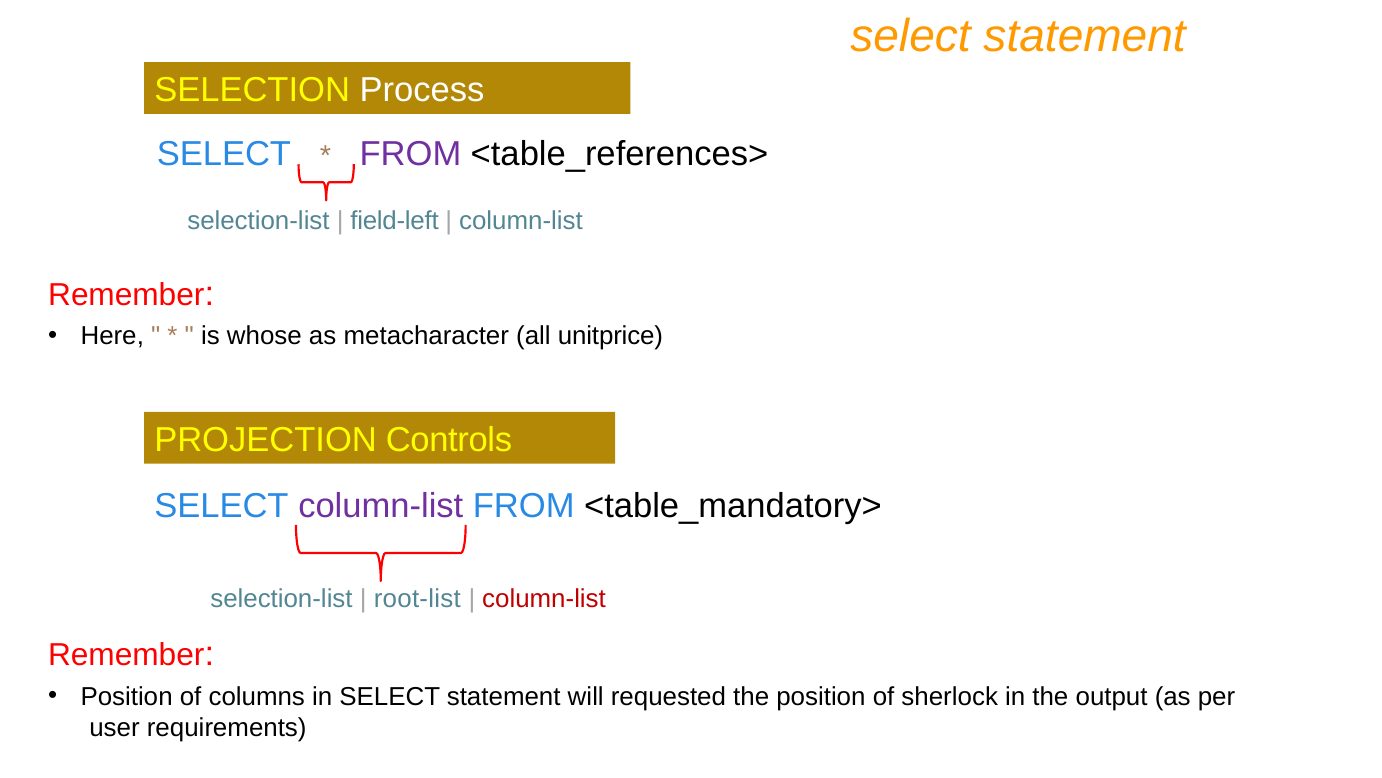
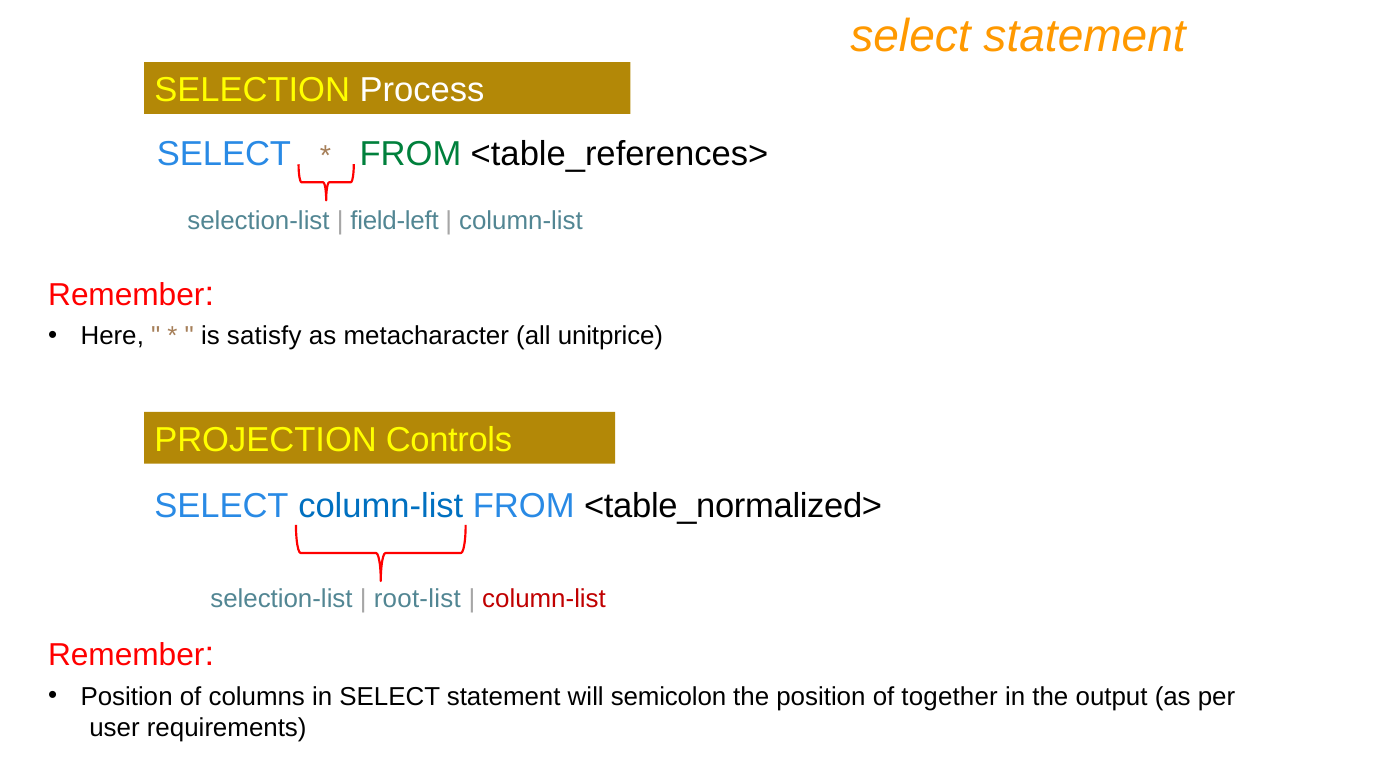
FROM at (410, 154) colour: purple -> green
whose: whose -> satisfy
column-list at (381, 505) colour: purple -> blue
<table_mandatory>: <table_mandatory> -> <table_normalized>
requested: requested -> semicolon
sherlock: sherlock -> together
